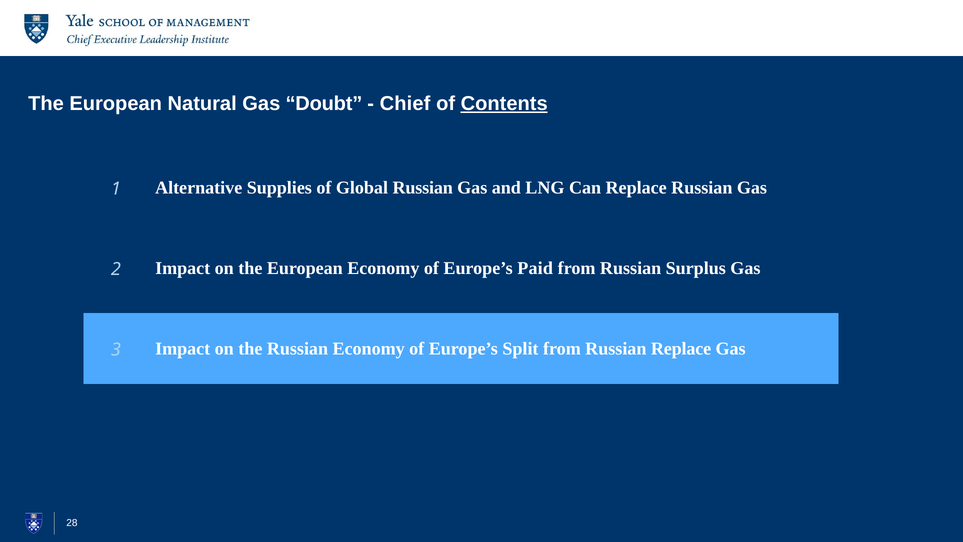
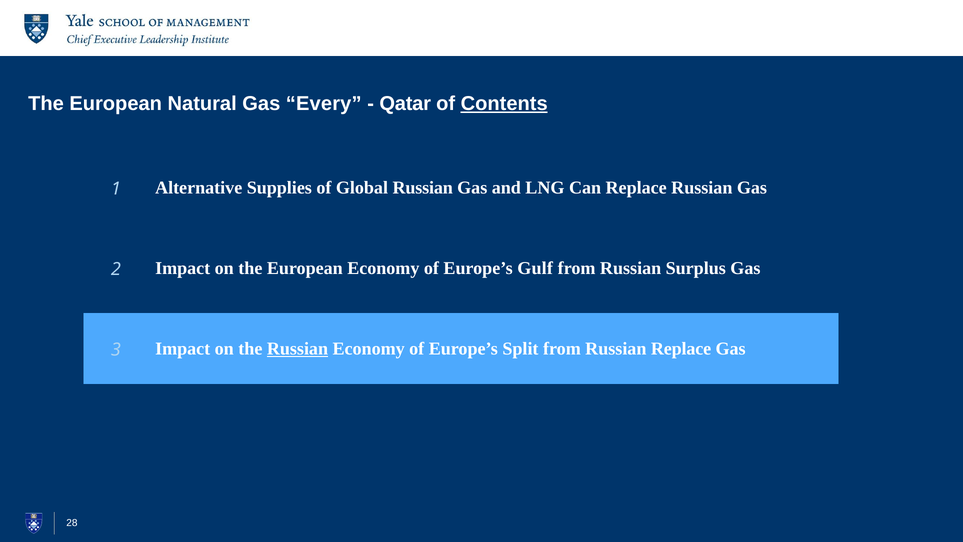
Doubt: Doubt -> Every
Chief: Chief -> Qatar
Paid: Paid -> Gulf
Russian at (297, 349) underline: none -> present
